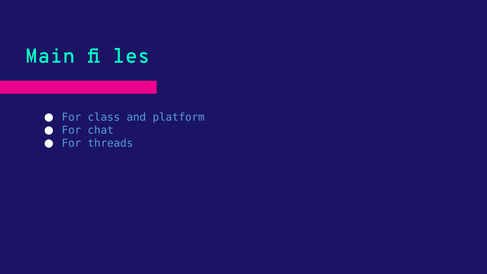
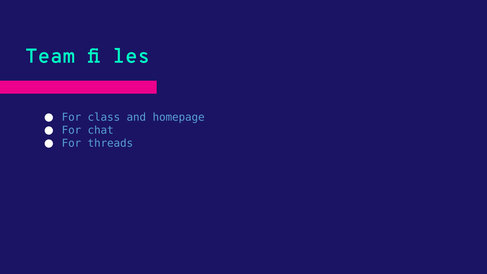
Main: Main -> Team
platform: platform -> homepage
